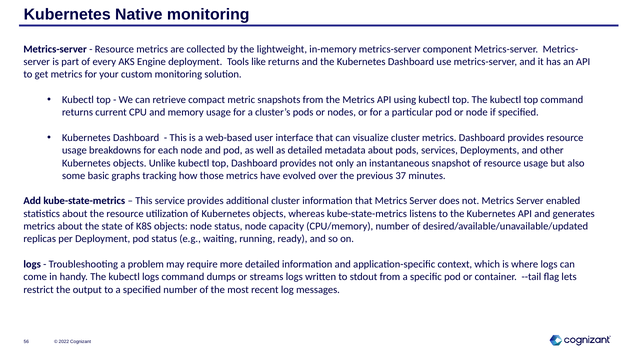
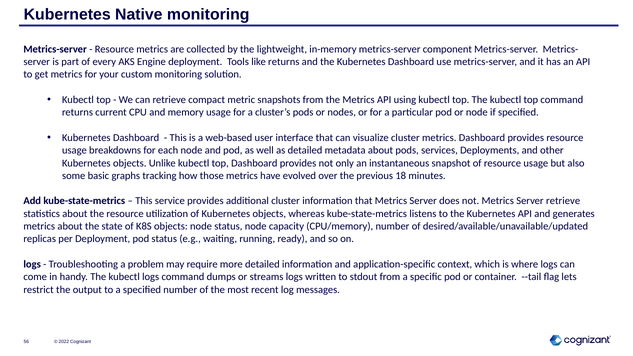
37: 37 -> 18
Server enabled: enabled -> retrieve
